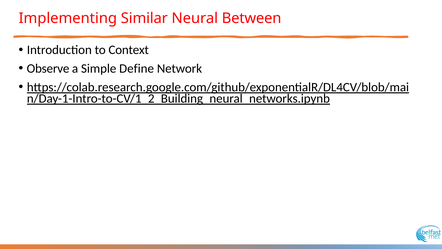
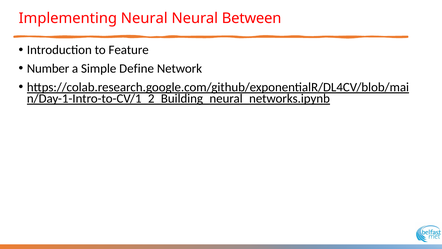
Implementing Similar: Similar -> Neural
Context: Context -> Feature
Observe: Observe -> Number
